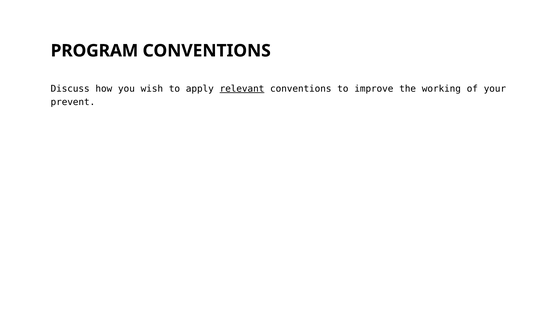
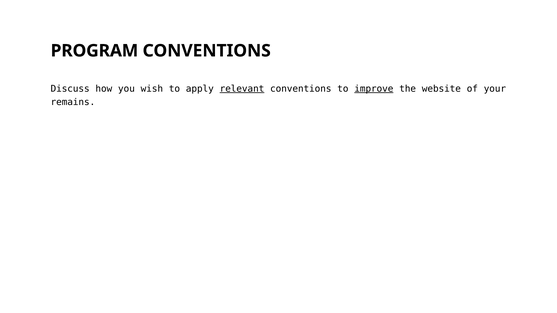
improve underline: none -> present
working: working -> website
prevent: prevent -> remains
